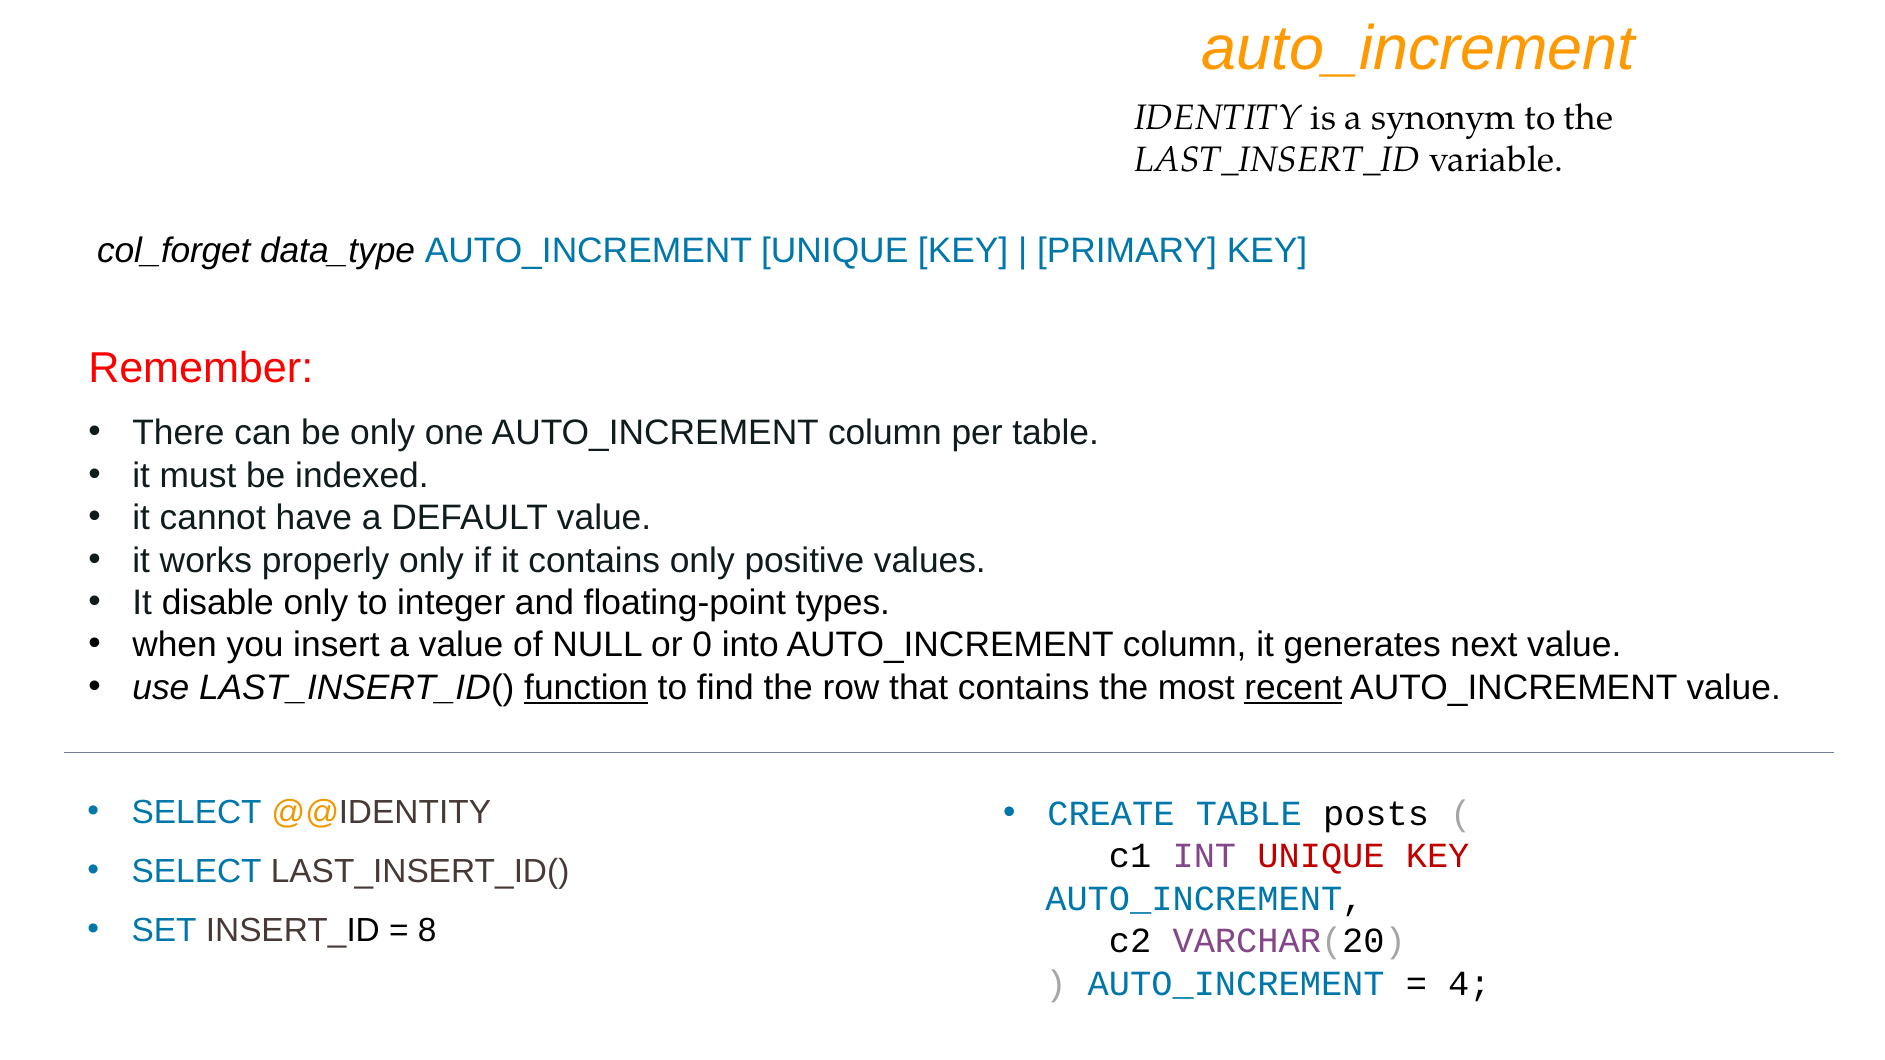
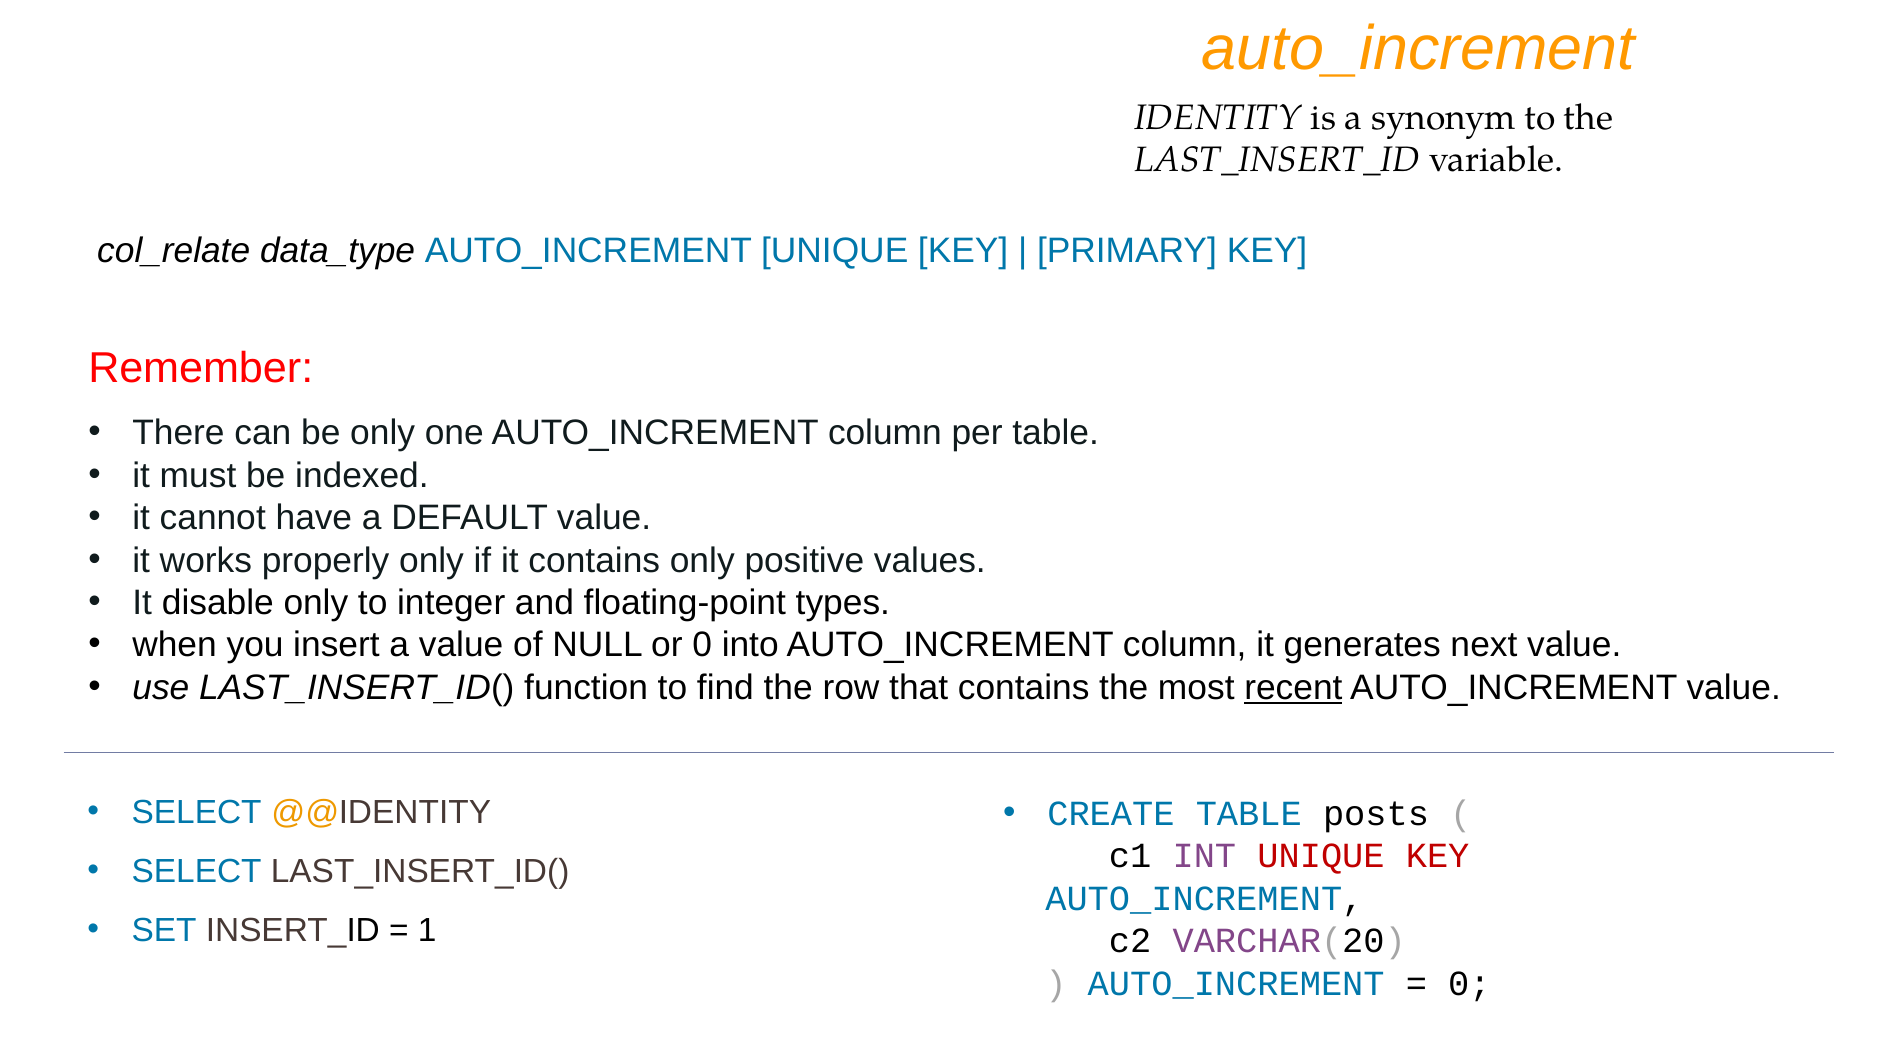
col_forget: col_forget -> col_relate
function underline: present -> none
8: 8 -> 1
4 at (1469, 984): 4 -> 0
